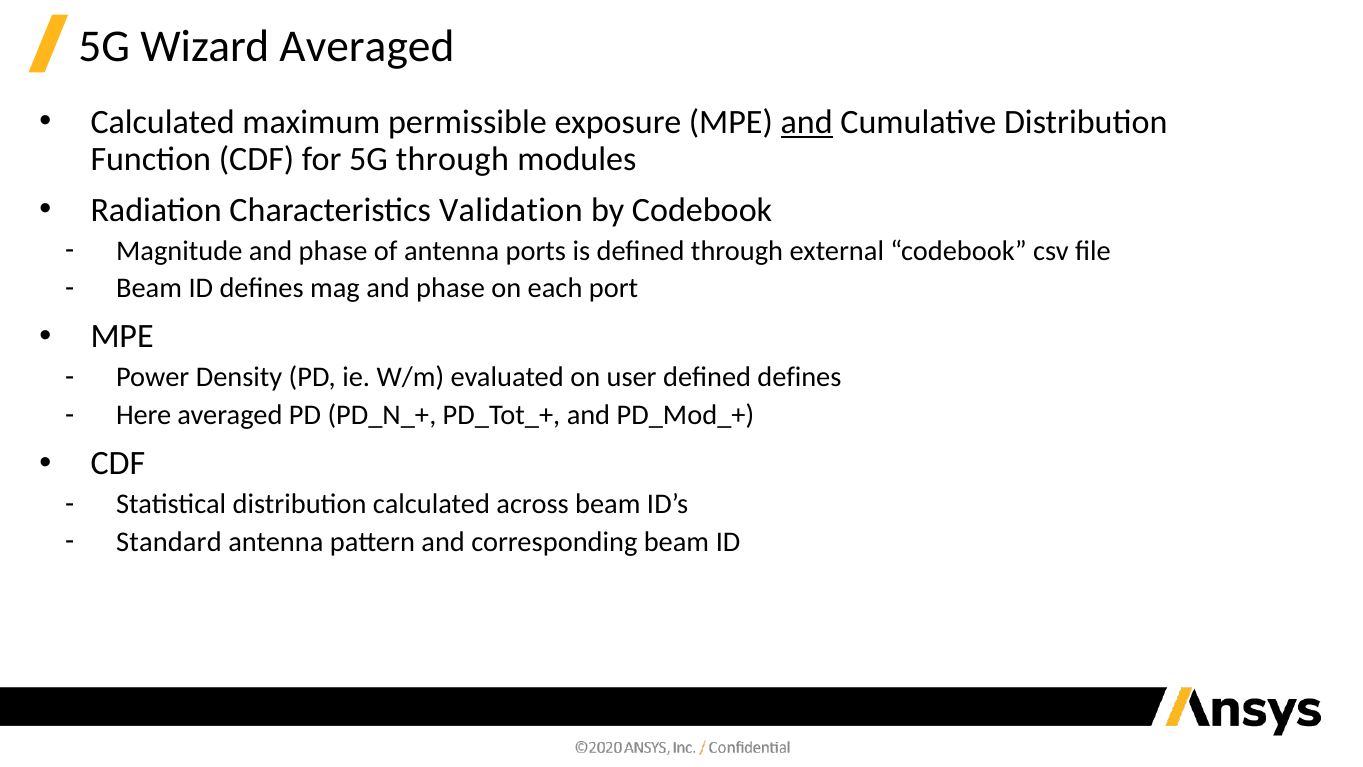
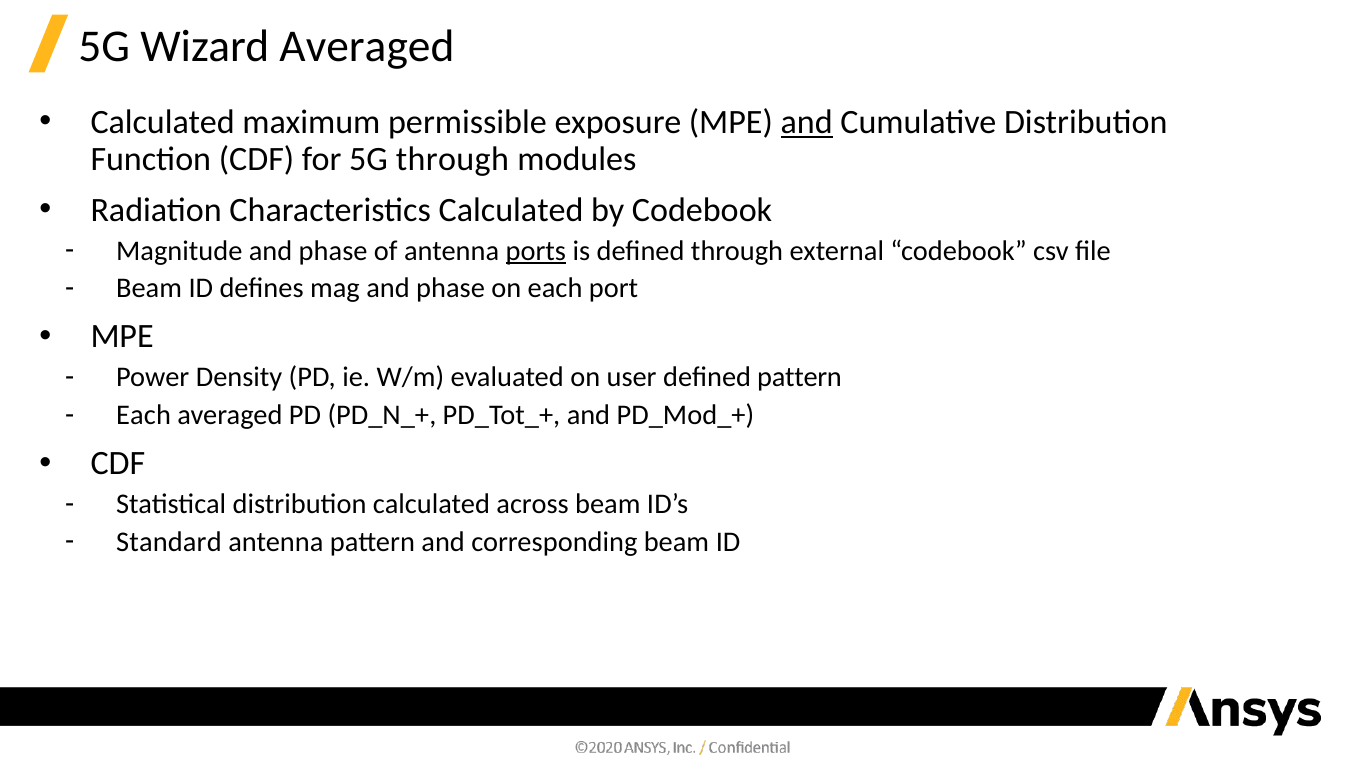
Characteristics Validation: Validation -> Calculated
ports underline: none -> present
defined defines: defines -> pattern
Here at (144, 415): Here -> Each
